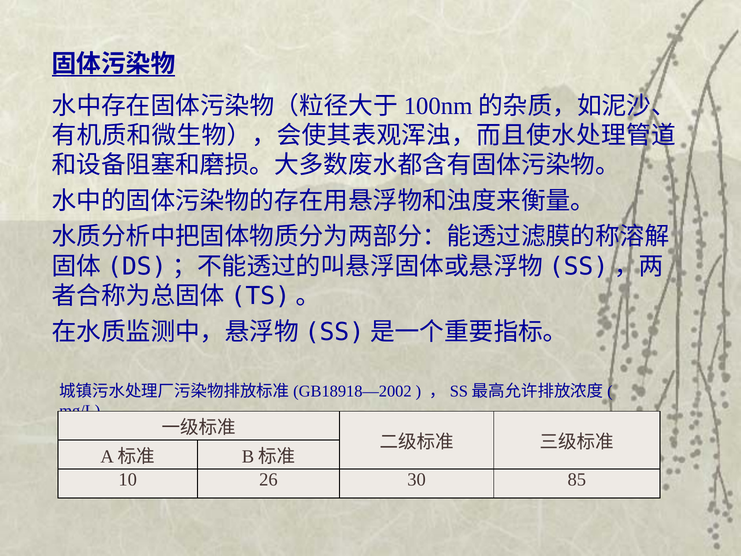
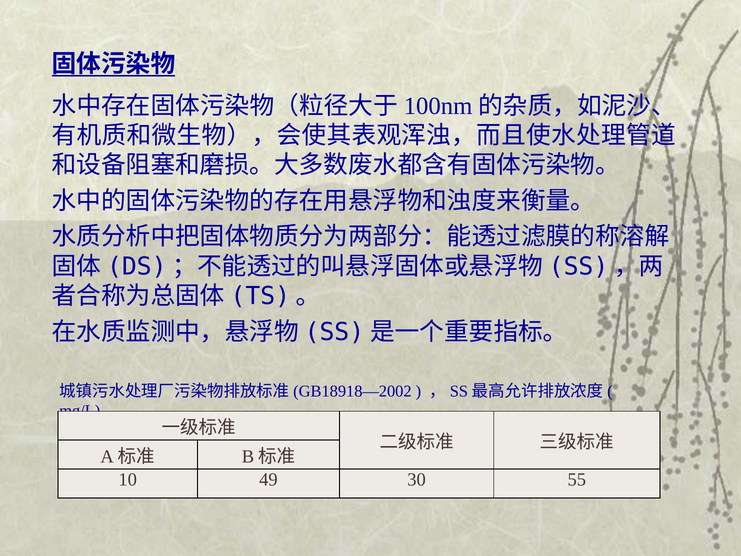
26: 26 -> 49
85: 85 -> 55
